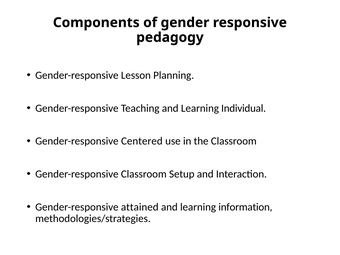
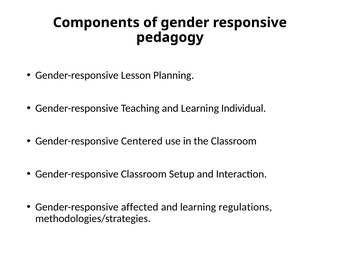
attained: attained -> affected
information: information -> regulations
